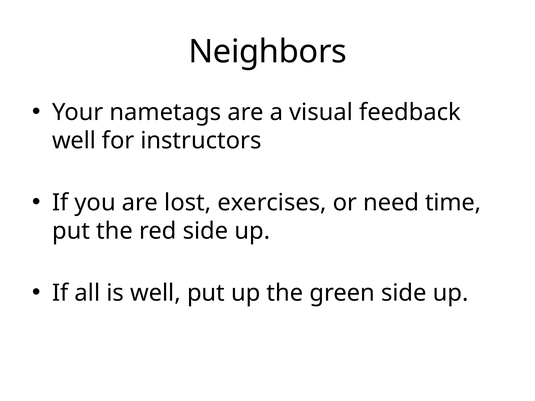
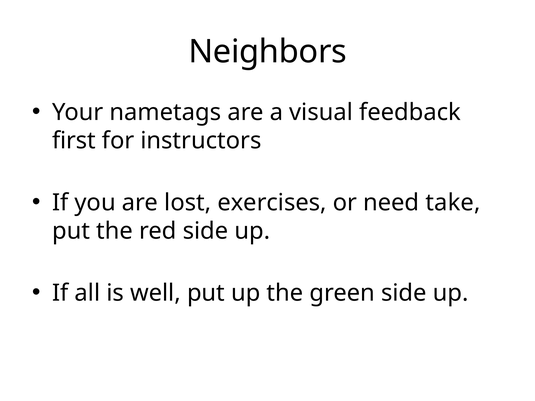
well at (74, 141): well -> first
time: time -> take
